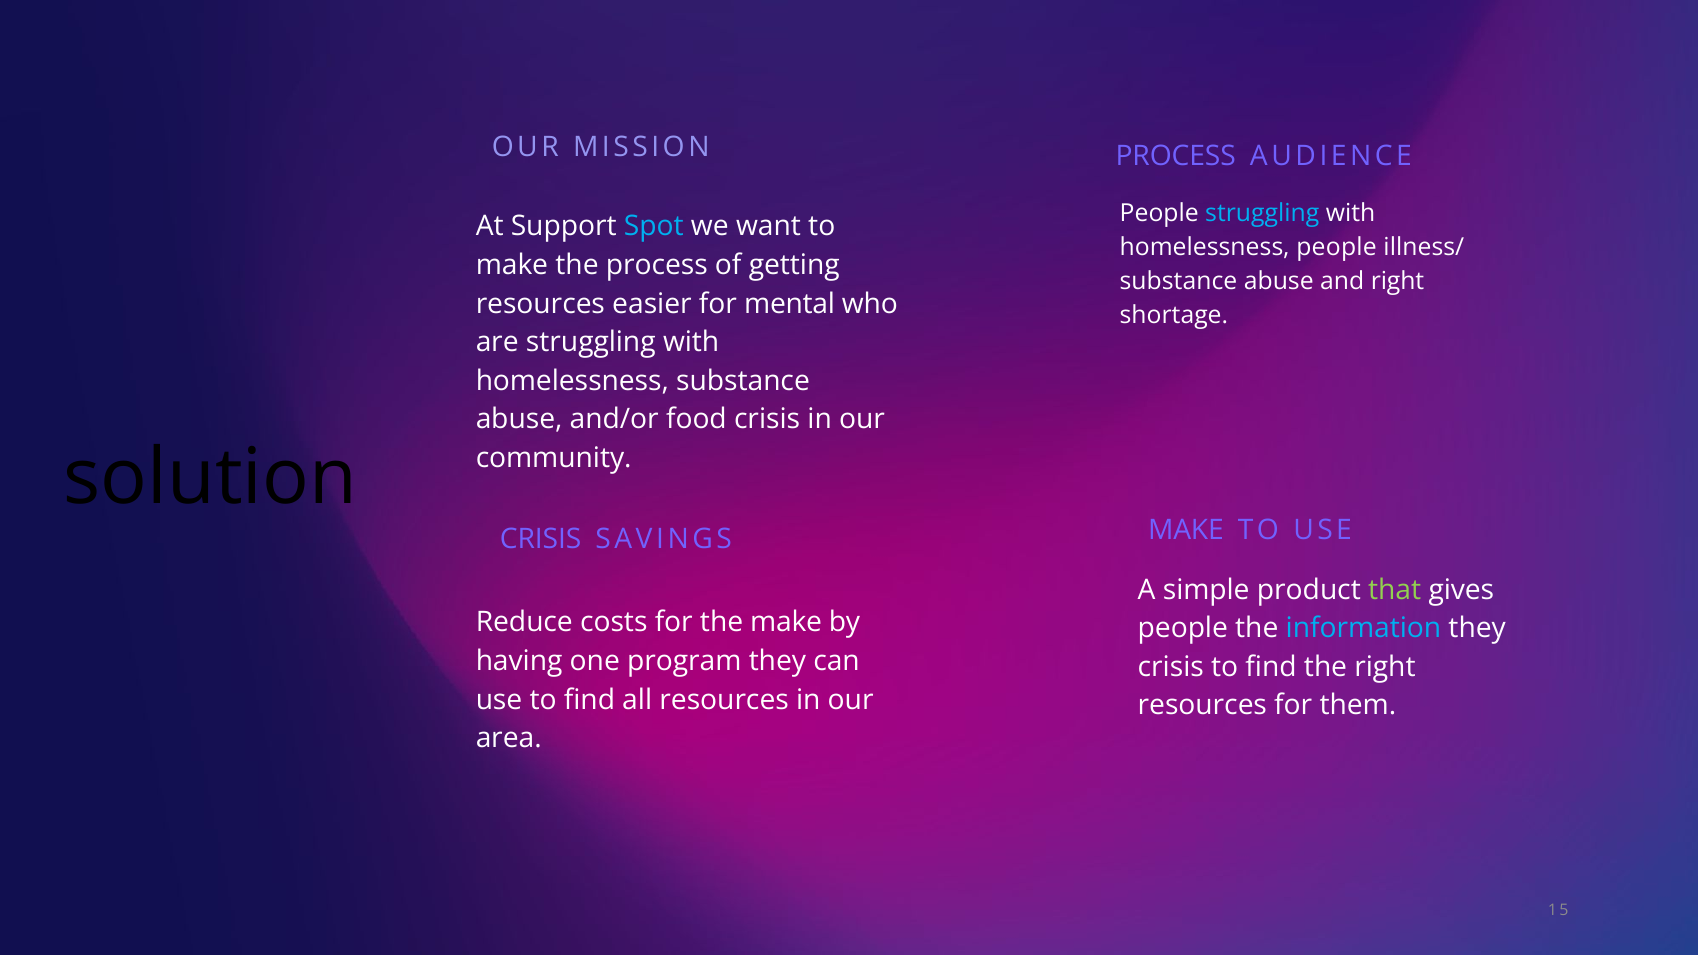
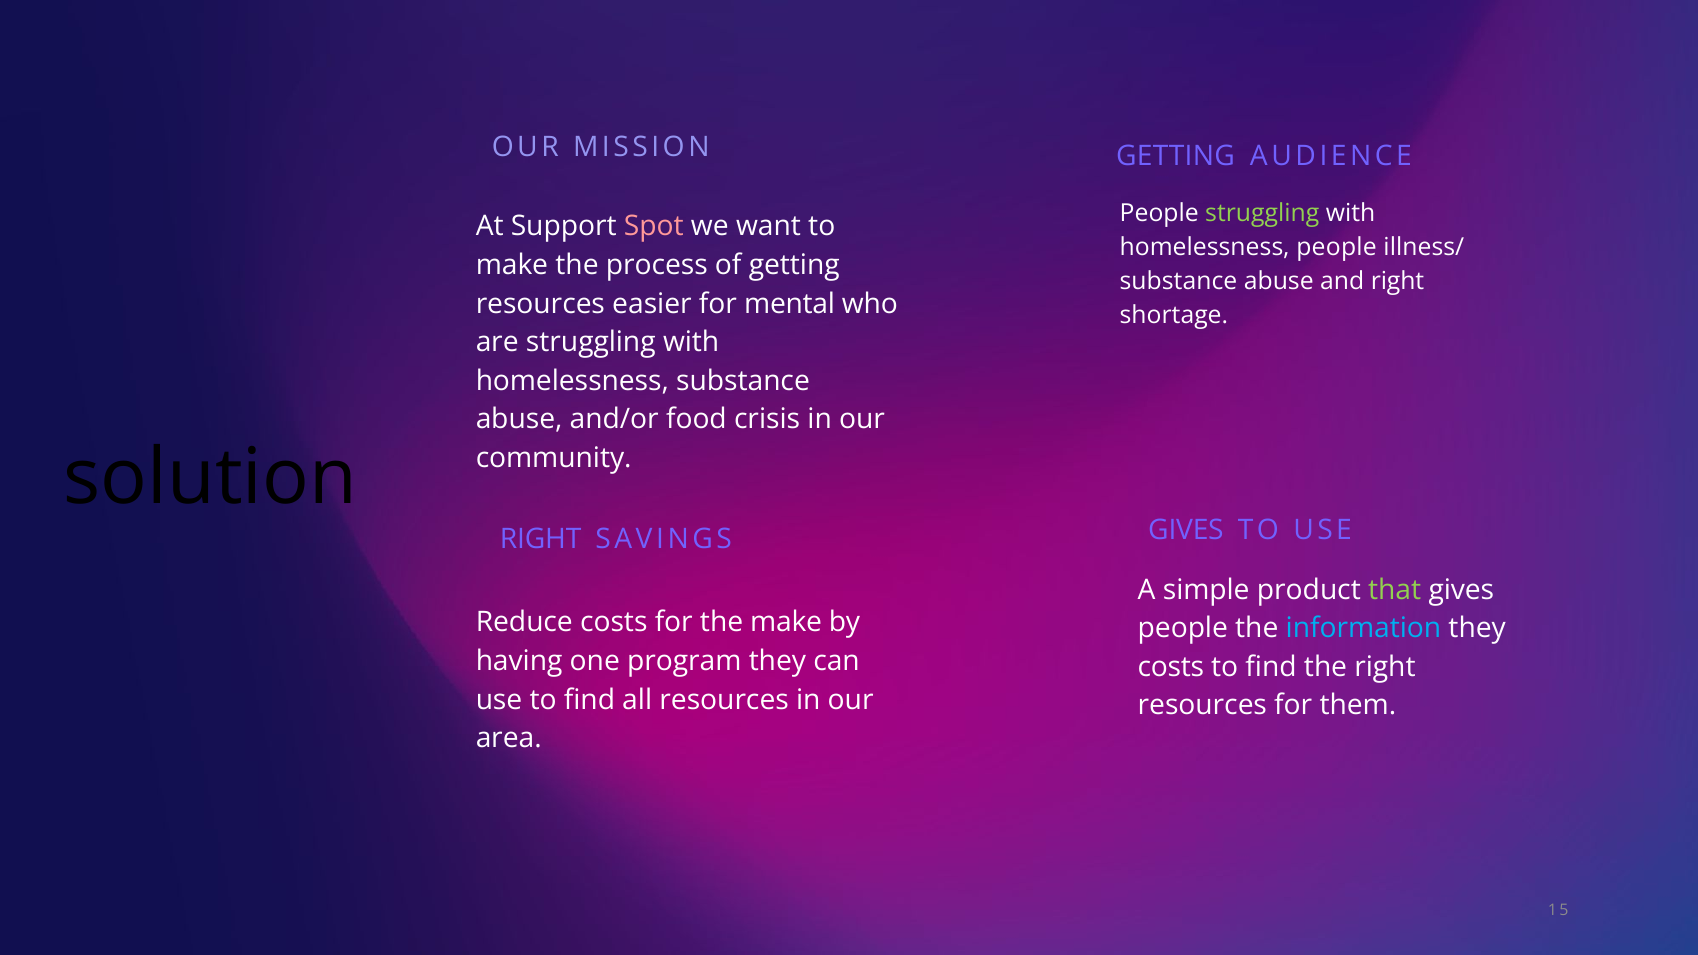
MISSION PROCESS: PROCESS -> GETTING
struggling at (1262, 214) colour: light blue -> light green
Spot colour: light blue -> pink
CRISIS at (541, 539): CRISIS -> RIGHT
SAVINGS MAKE: MAKE -> GIVES
crisis at (1171, 667): crisis -> costs
